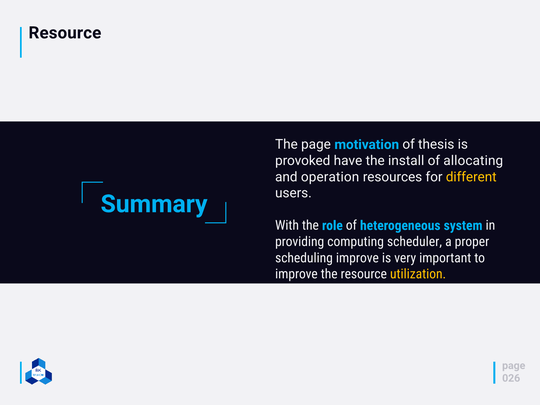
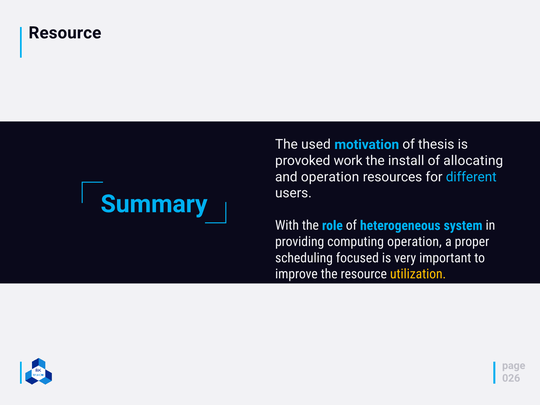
The page: page -> used
have: have -> work
different colour: yellow -> light blue
computing scheduler: scheduler -> operation
scheduling improve: improve -> focused
